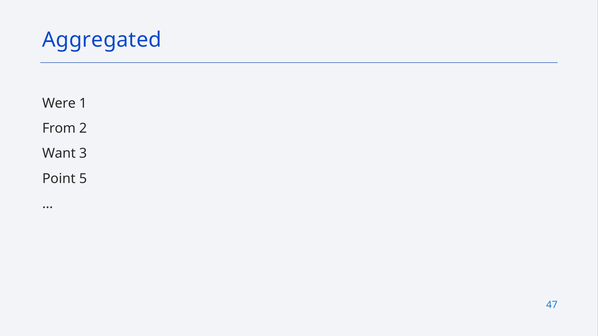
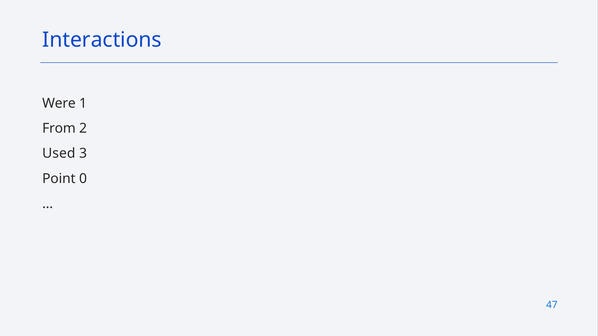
Aggregated: Aggregated -> Interactions
Want: Want -> Used
5: 5 -> 0
